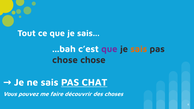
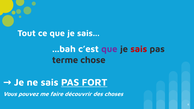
sais at (139, 49) colour: orange -> red
chose at (65, 60): chose -> terme
CHAT: CHAT -> FORT
